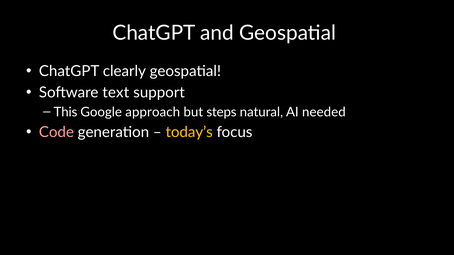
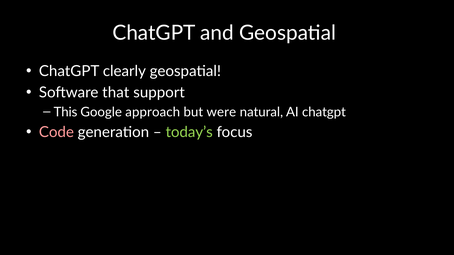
text: text -> that
steps: steps -> were
AI needed: needed -> chatgpt
today’s colour: yellow -> light green
